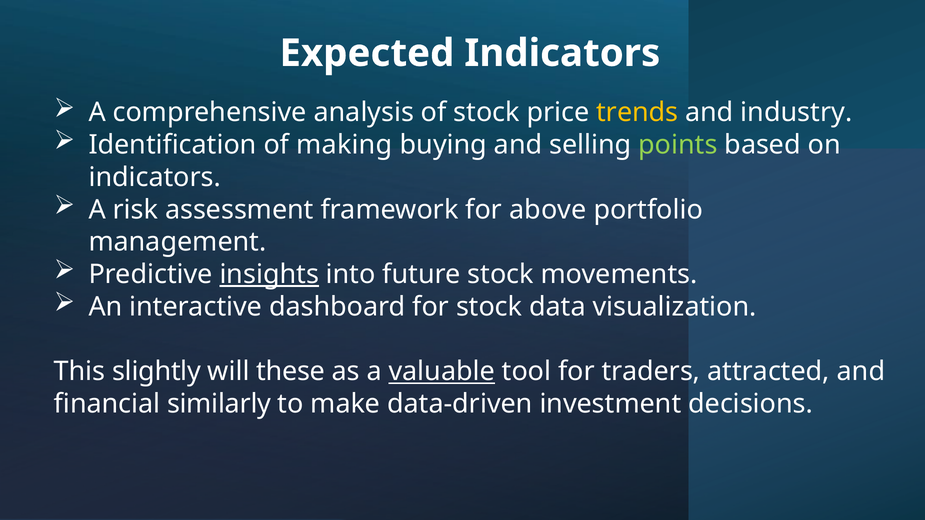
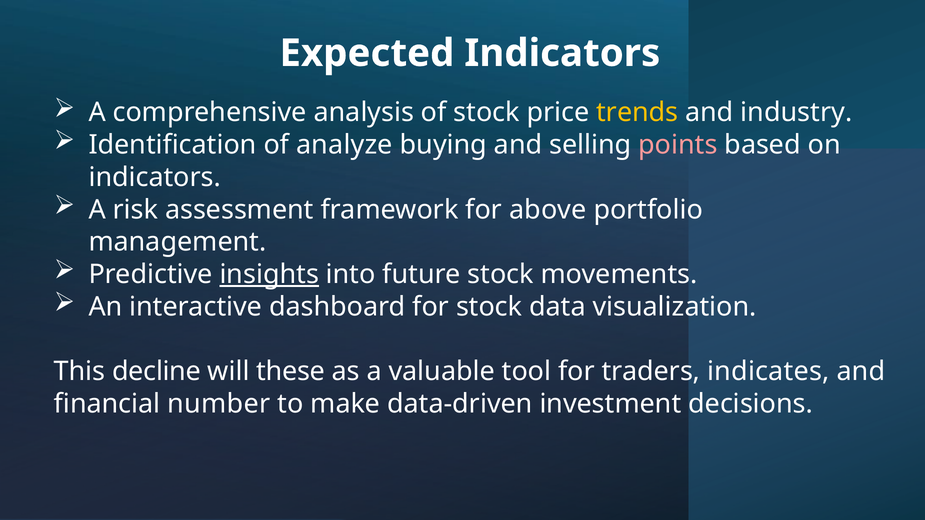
making: making -> analyze
points colour: light green -> pink
slightly: slightly -> decline
valuable underline: present -> none
attracted: attracted -> indicates
similarly: similarly -> number
